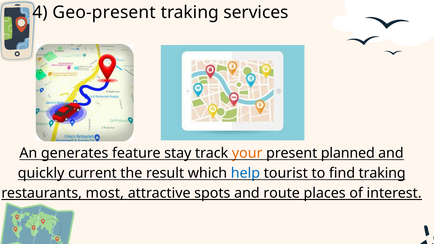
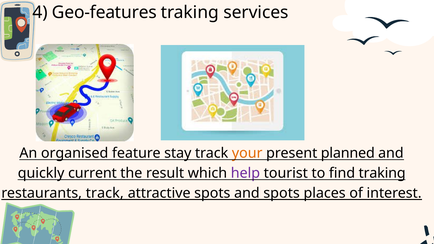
Geo-present: Geo-present -> Geo-features
generates: generates -> organised
help colour: blue -> purple
restaurants most: most -> track
and route: route -> spots
